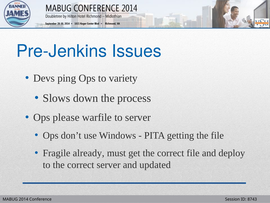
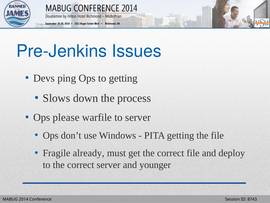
to variety: variety -> getting
updated: updated -> younger
